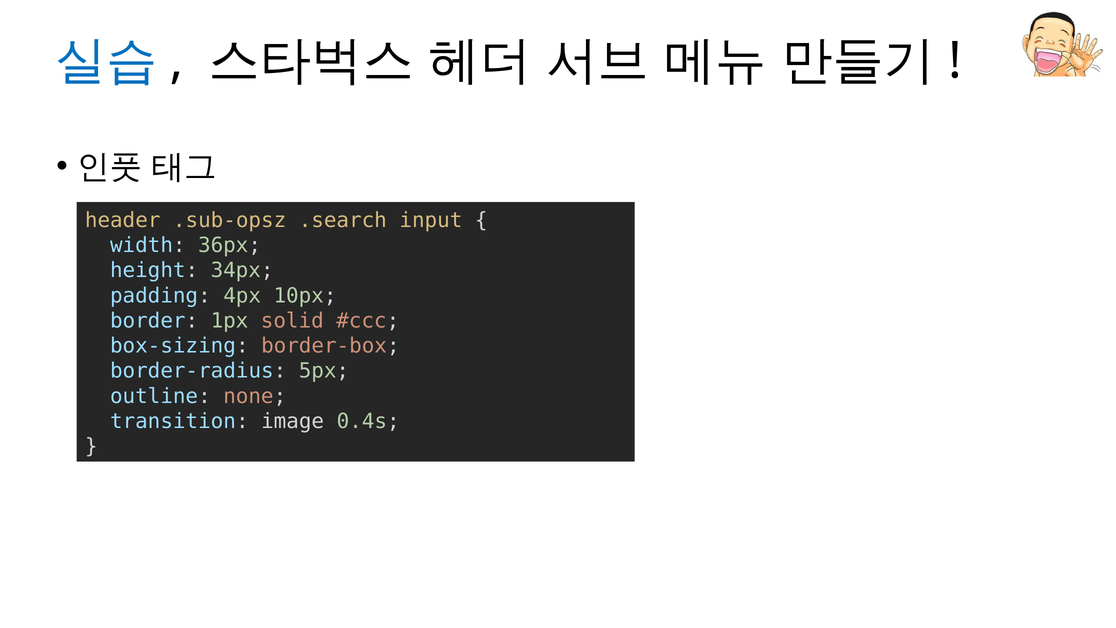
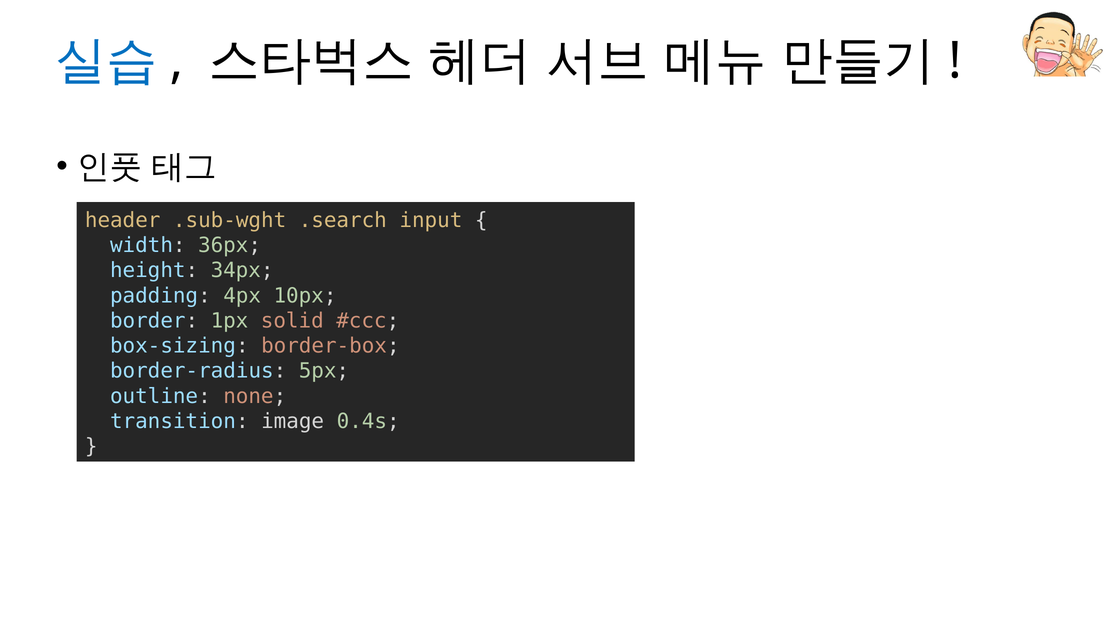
.sub-opsz: .sub-opsz -> .sub-wght
